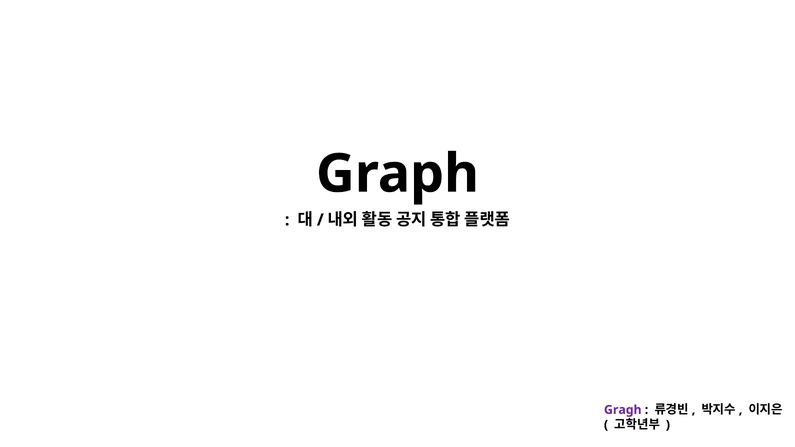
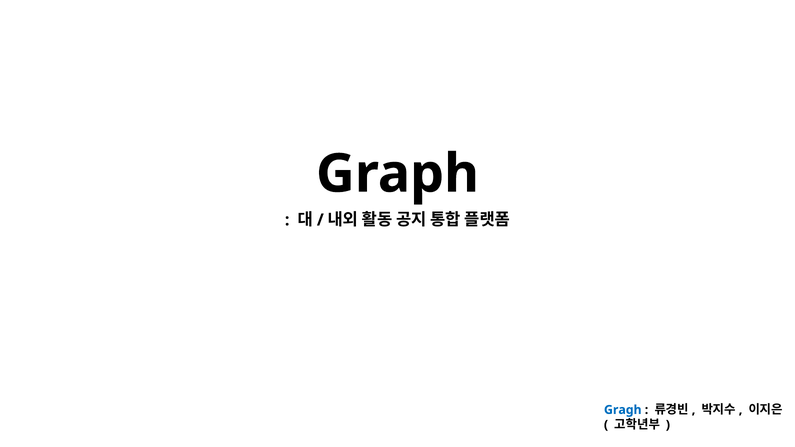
Gragh colour: purple -> blue
